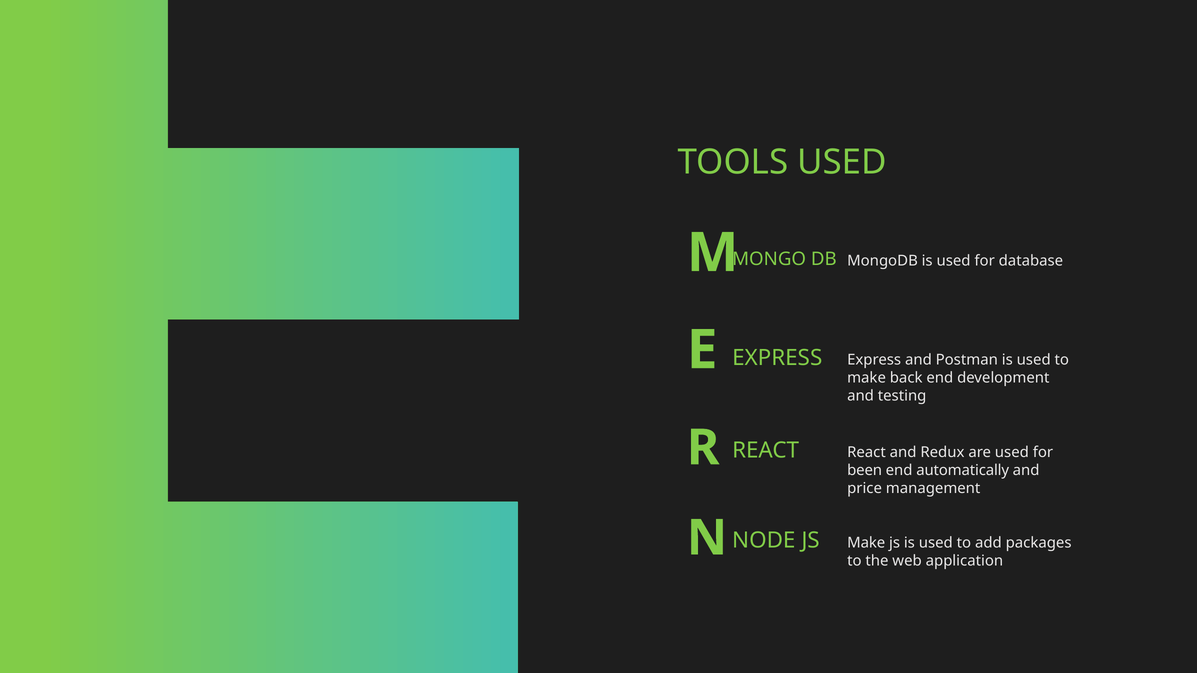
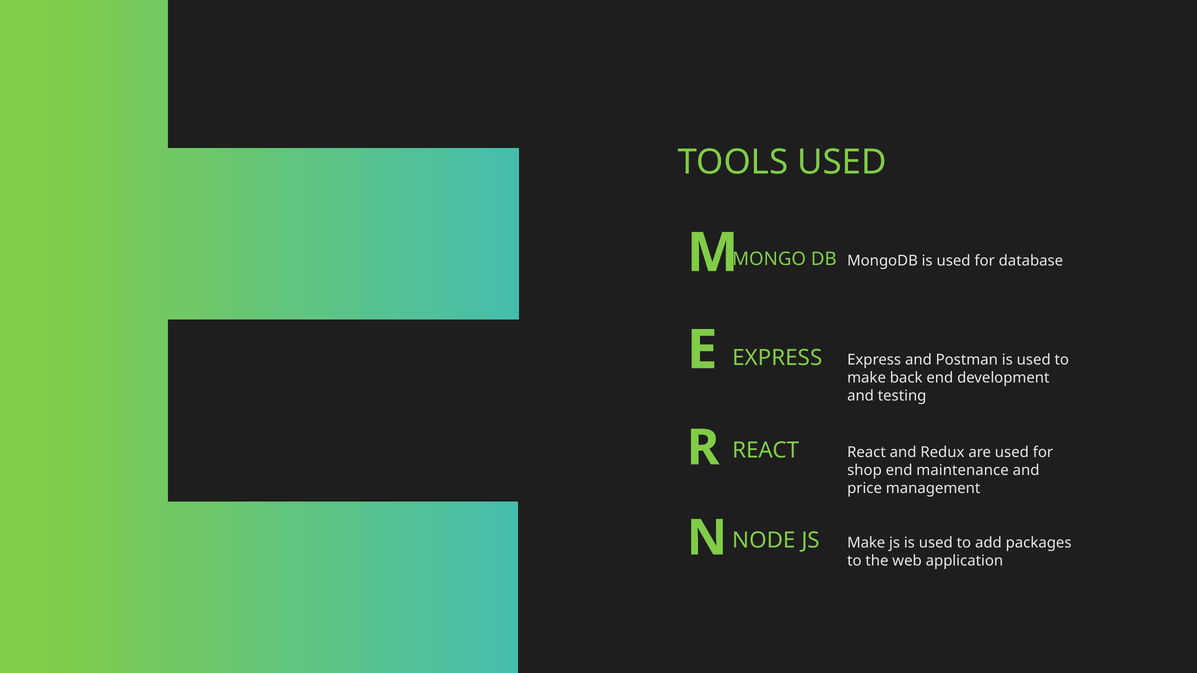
been: been -> shop
automatically: automatically -> maintenance
